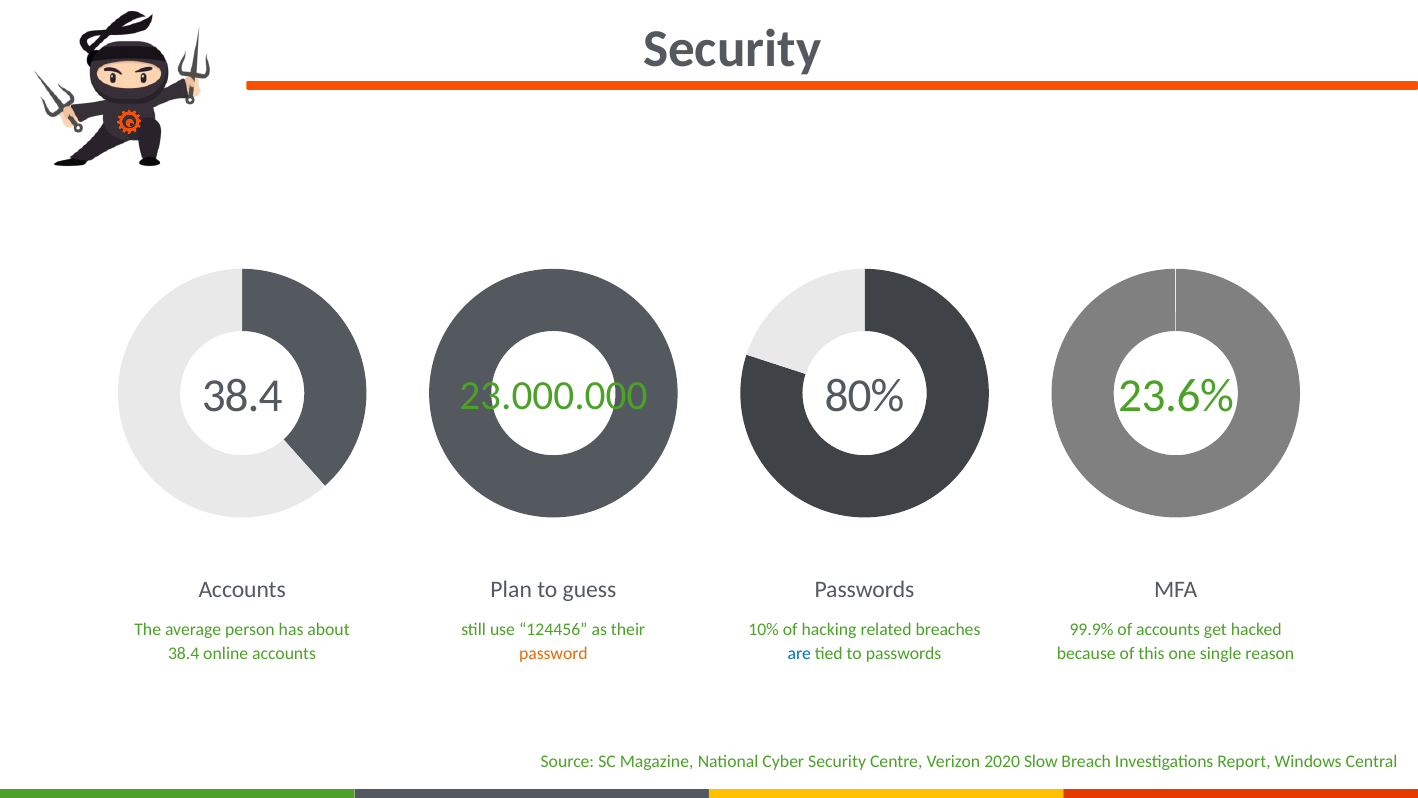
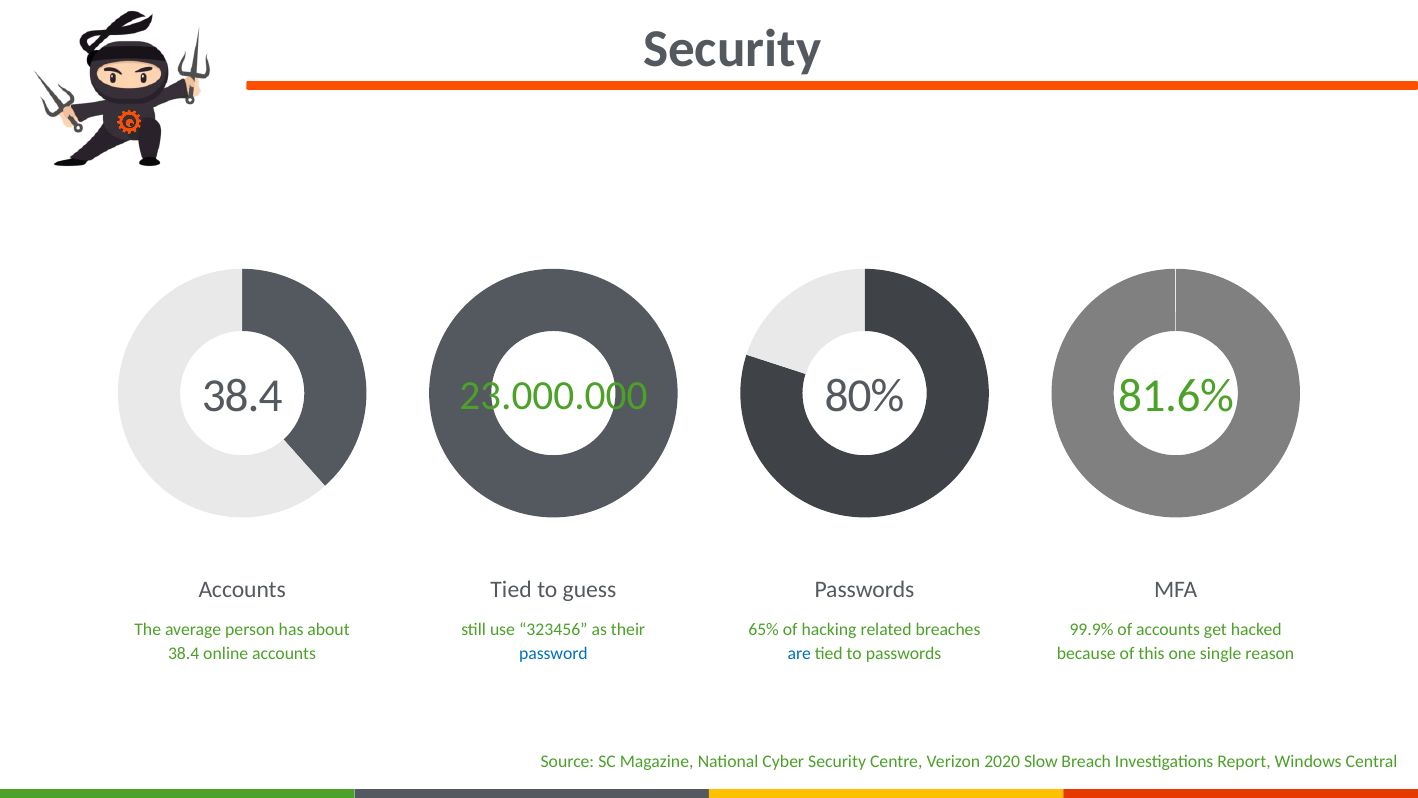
23.6%: 23.6% -> 81.6%
Plan at (511, 590): Plan -> Tied
124456: 124456 -> 323456
10%: 10% -> 65%
password colour: orange -> blue
